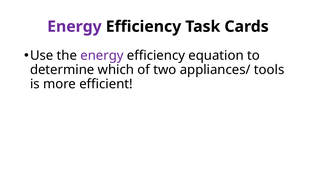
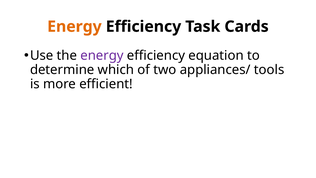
Energy at (74, 27) colour: purple -> orange
